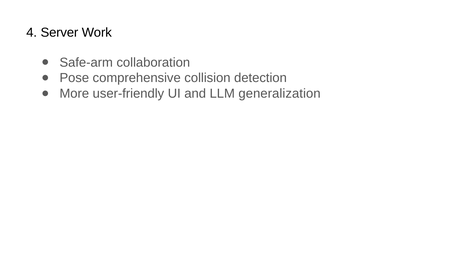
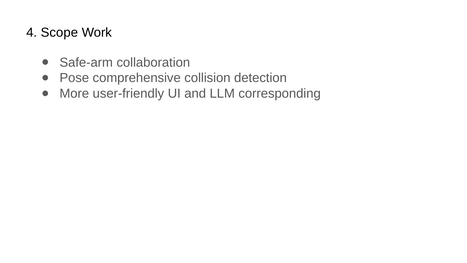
Server: Server -> Scope
generalization: generalization -> corresponding
